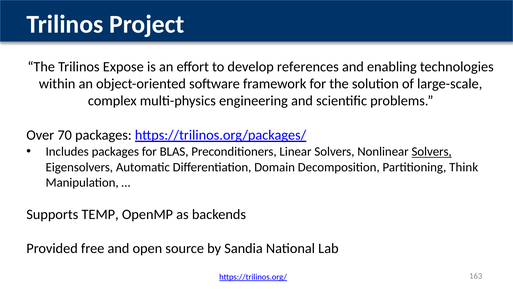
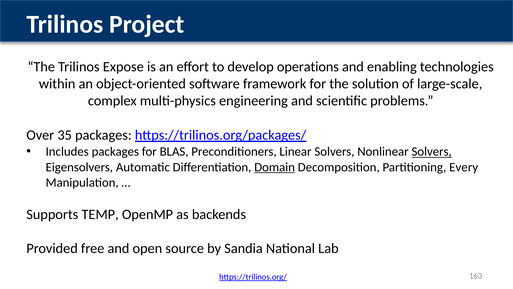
references: references -> operations
70: 70 -> 35
Domain underline: none -> present
Think: Think -> Every
